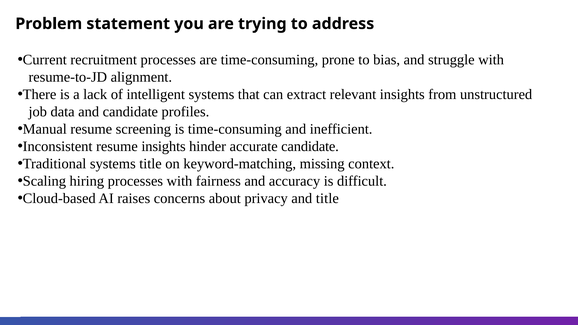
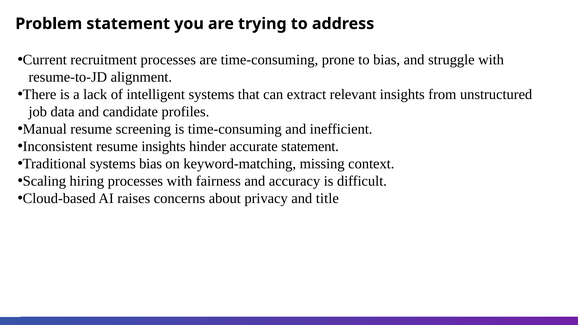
accurate candidate: candidate -> statement
systems title: title -> bias
